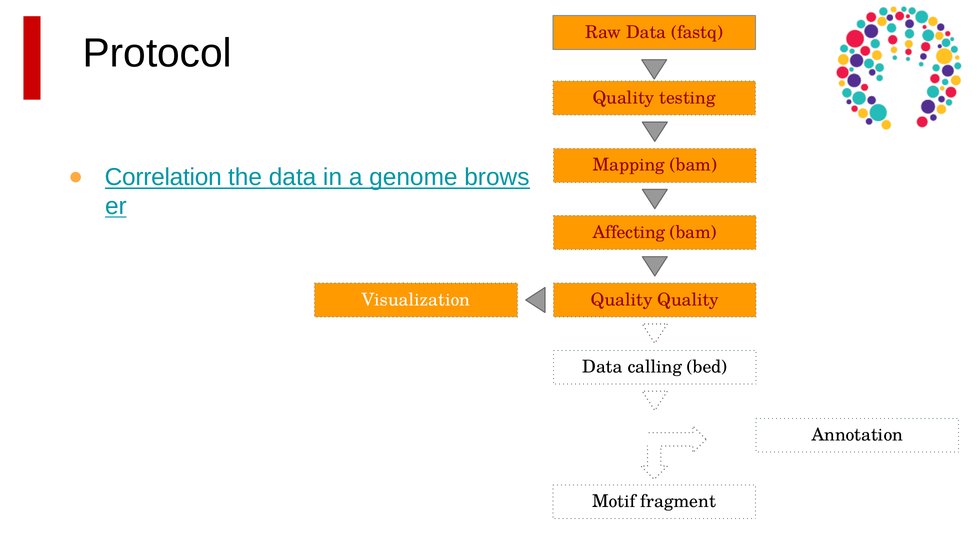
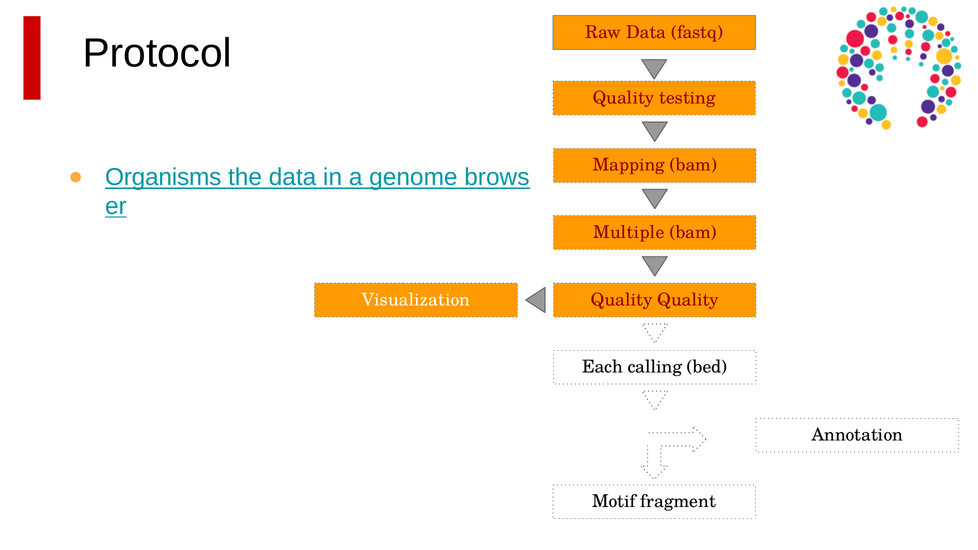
Correlation: Correlation -> Organisms
Affecting: Affecting -> Multiple
Data at (602, 367): Data -> Each
